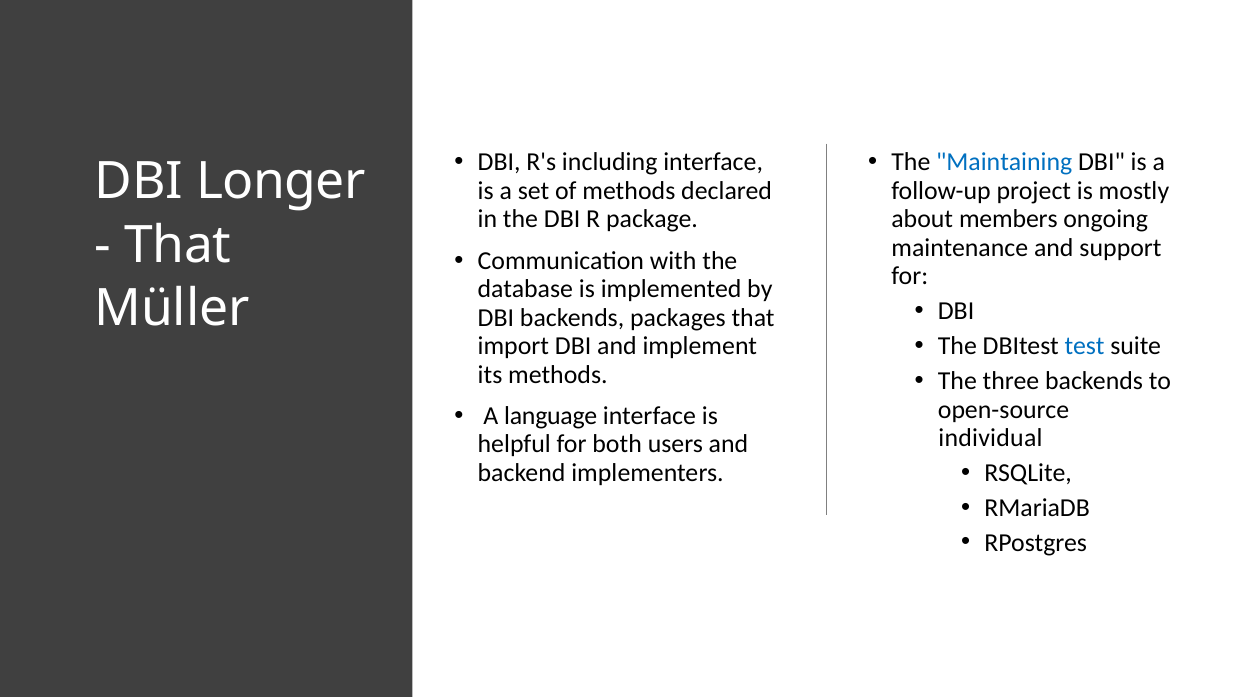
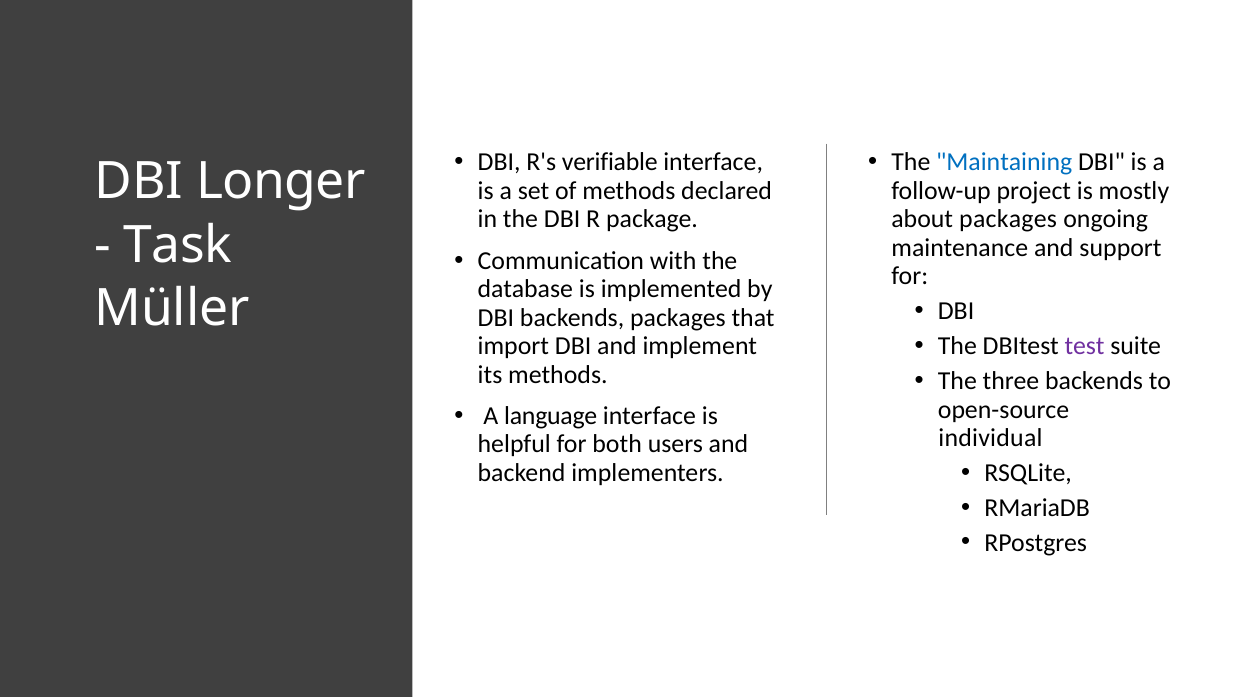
including: including -> verifiable
about members: members -> packages
That at (178, 245): That -> Task
test colour: blue -> purple
